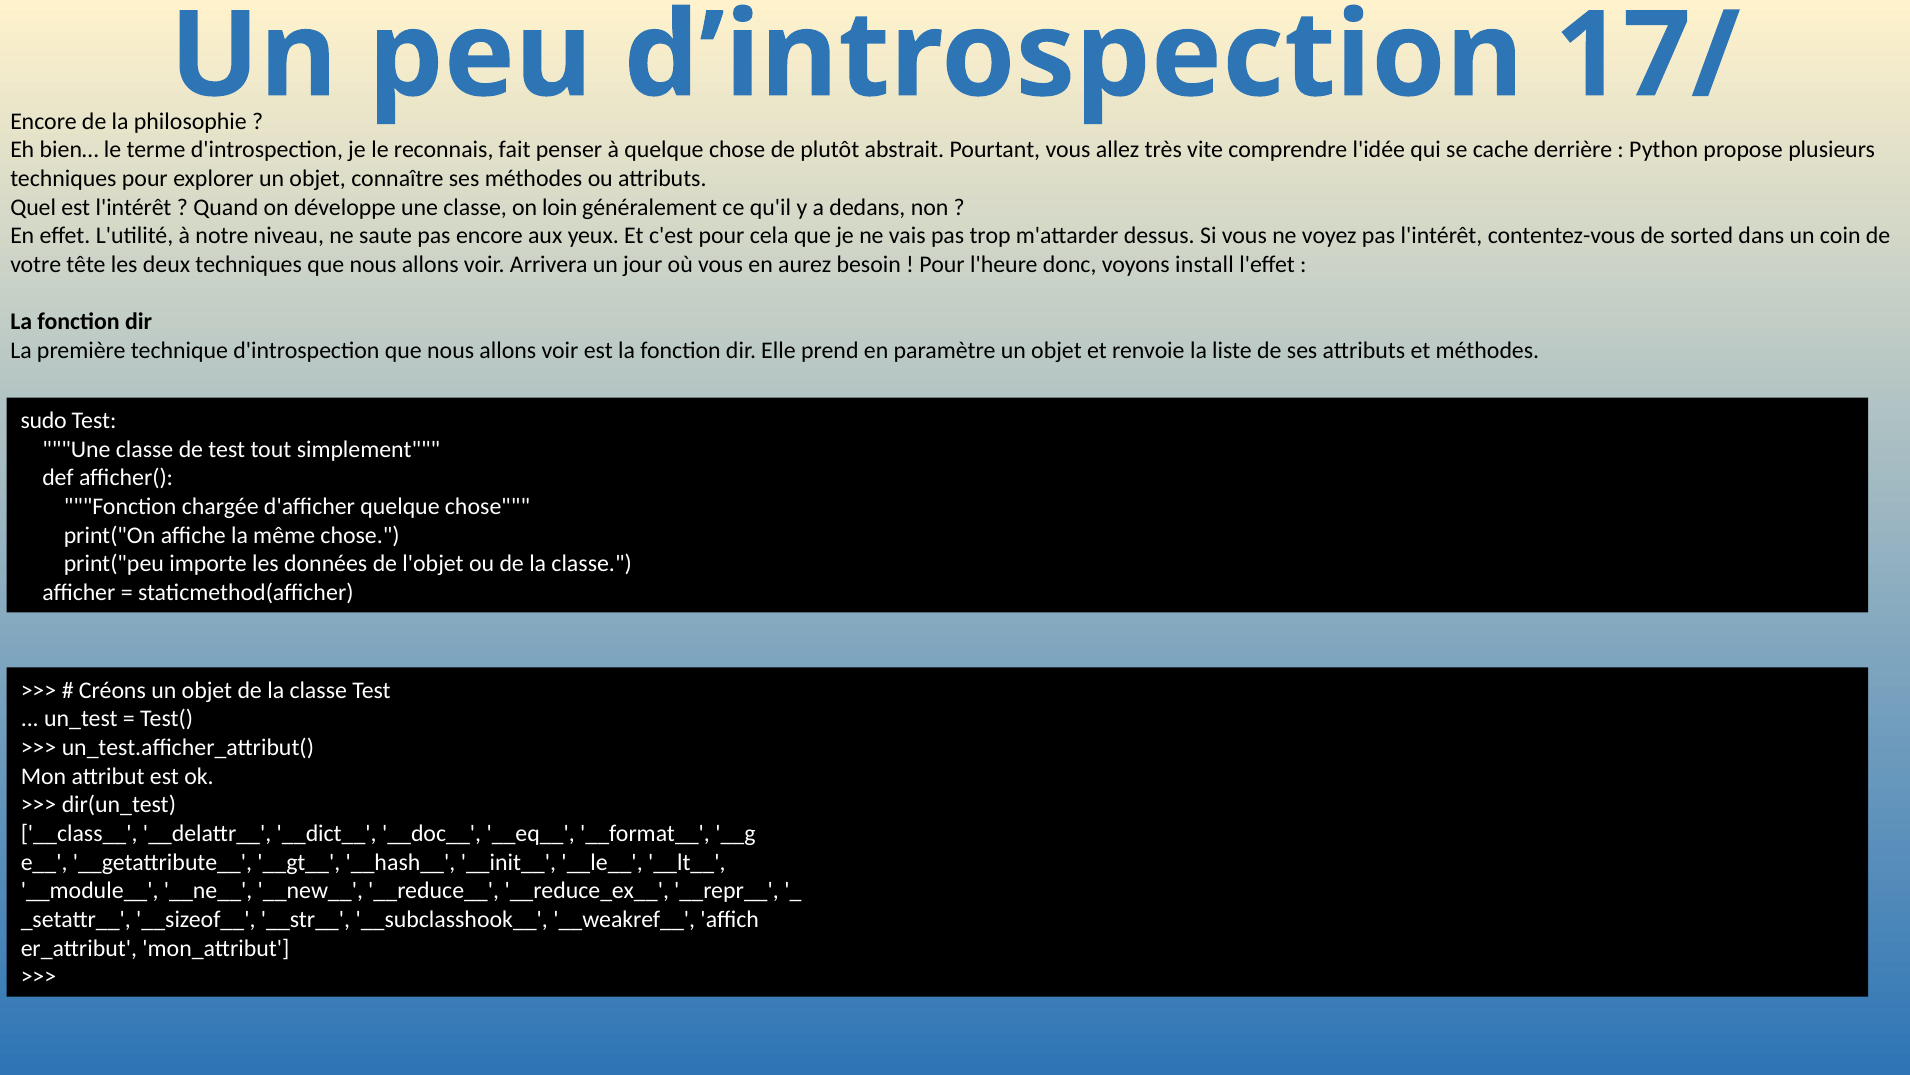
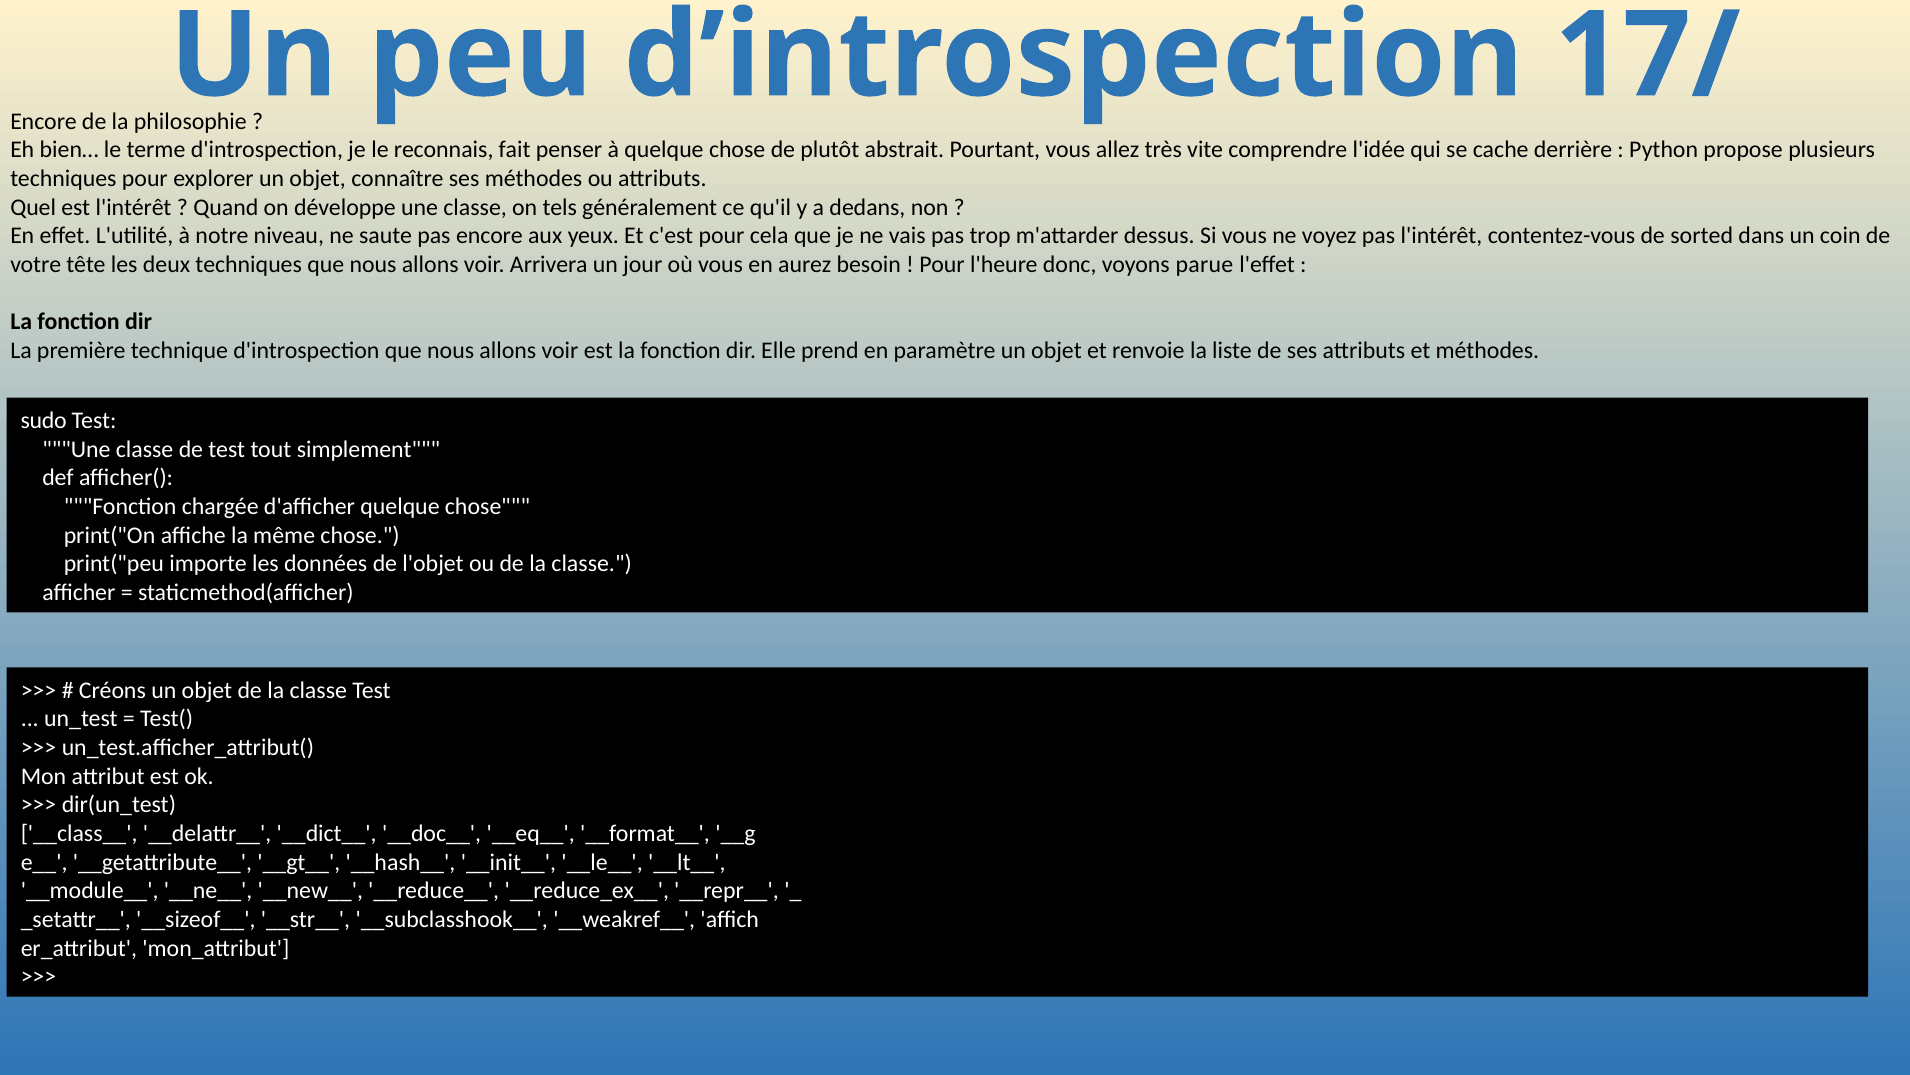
loin: loin -> tels
install: install -> parue
